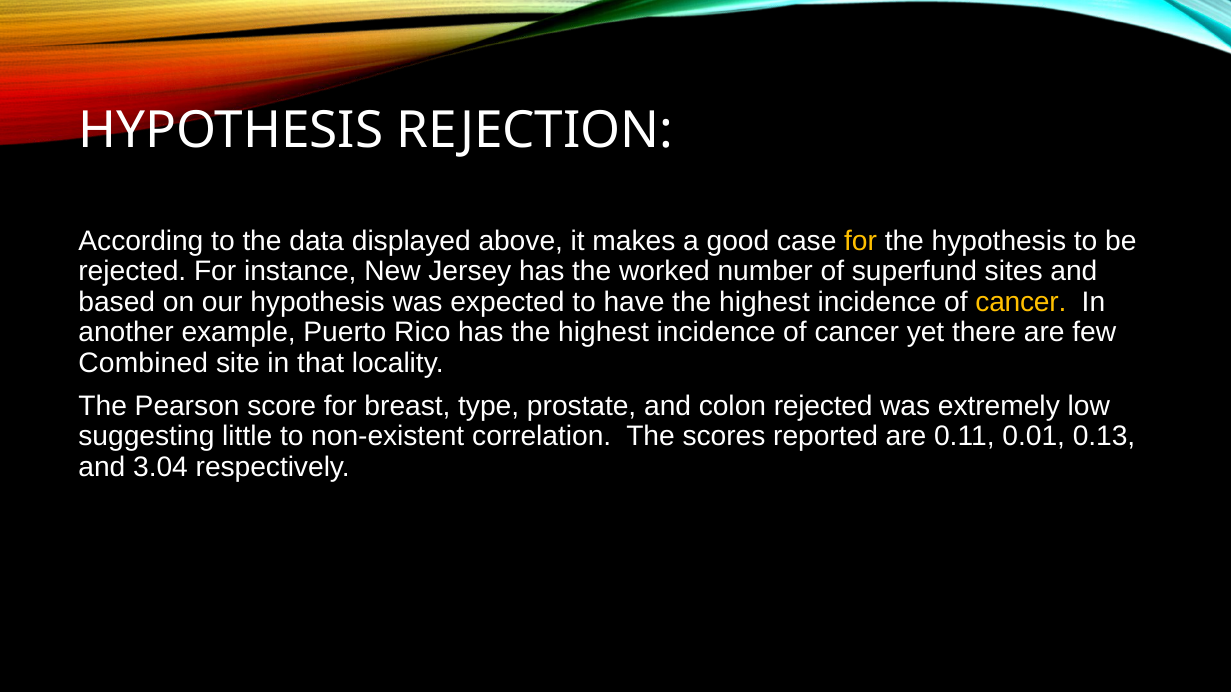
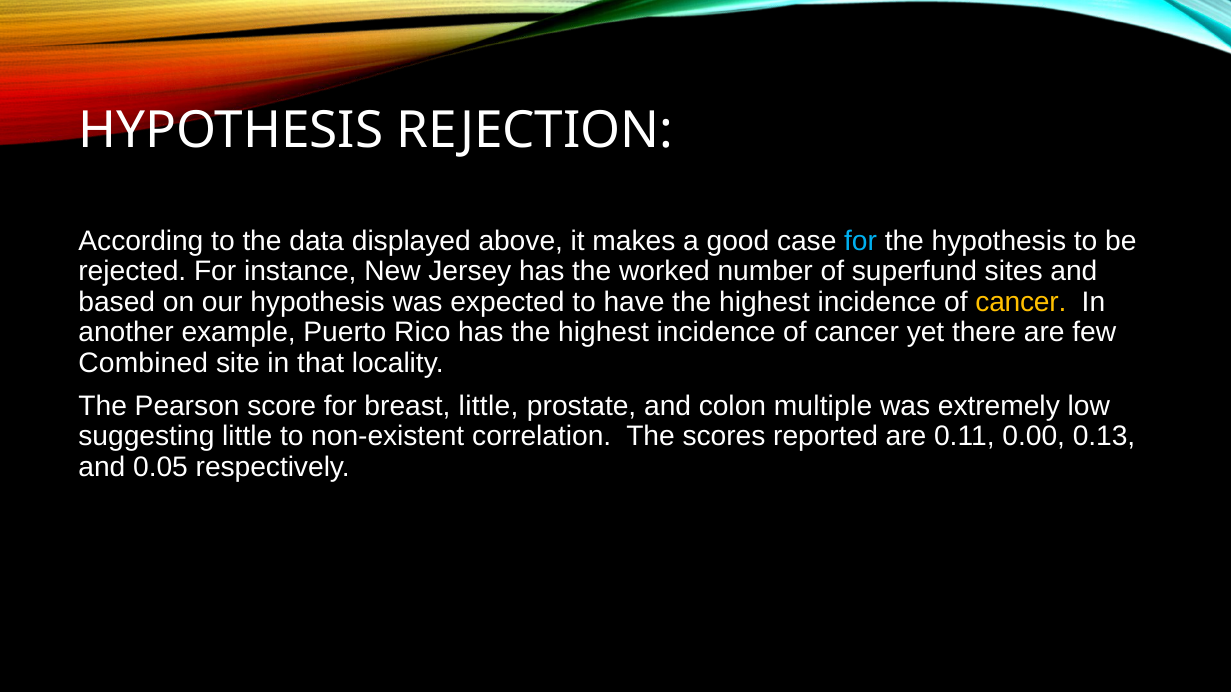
for at (861, 241) colour: yellow -> light blue
breast type: type -> little
colon rejected: rejected -> multiple
0.01: 0.01 -> 0.00
3.04: 3.04 -> 0.05
